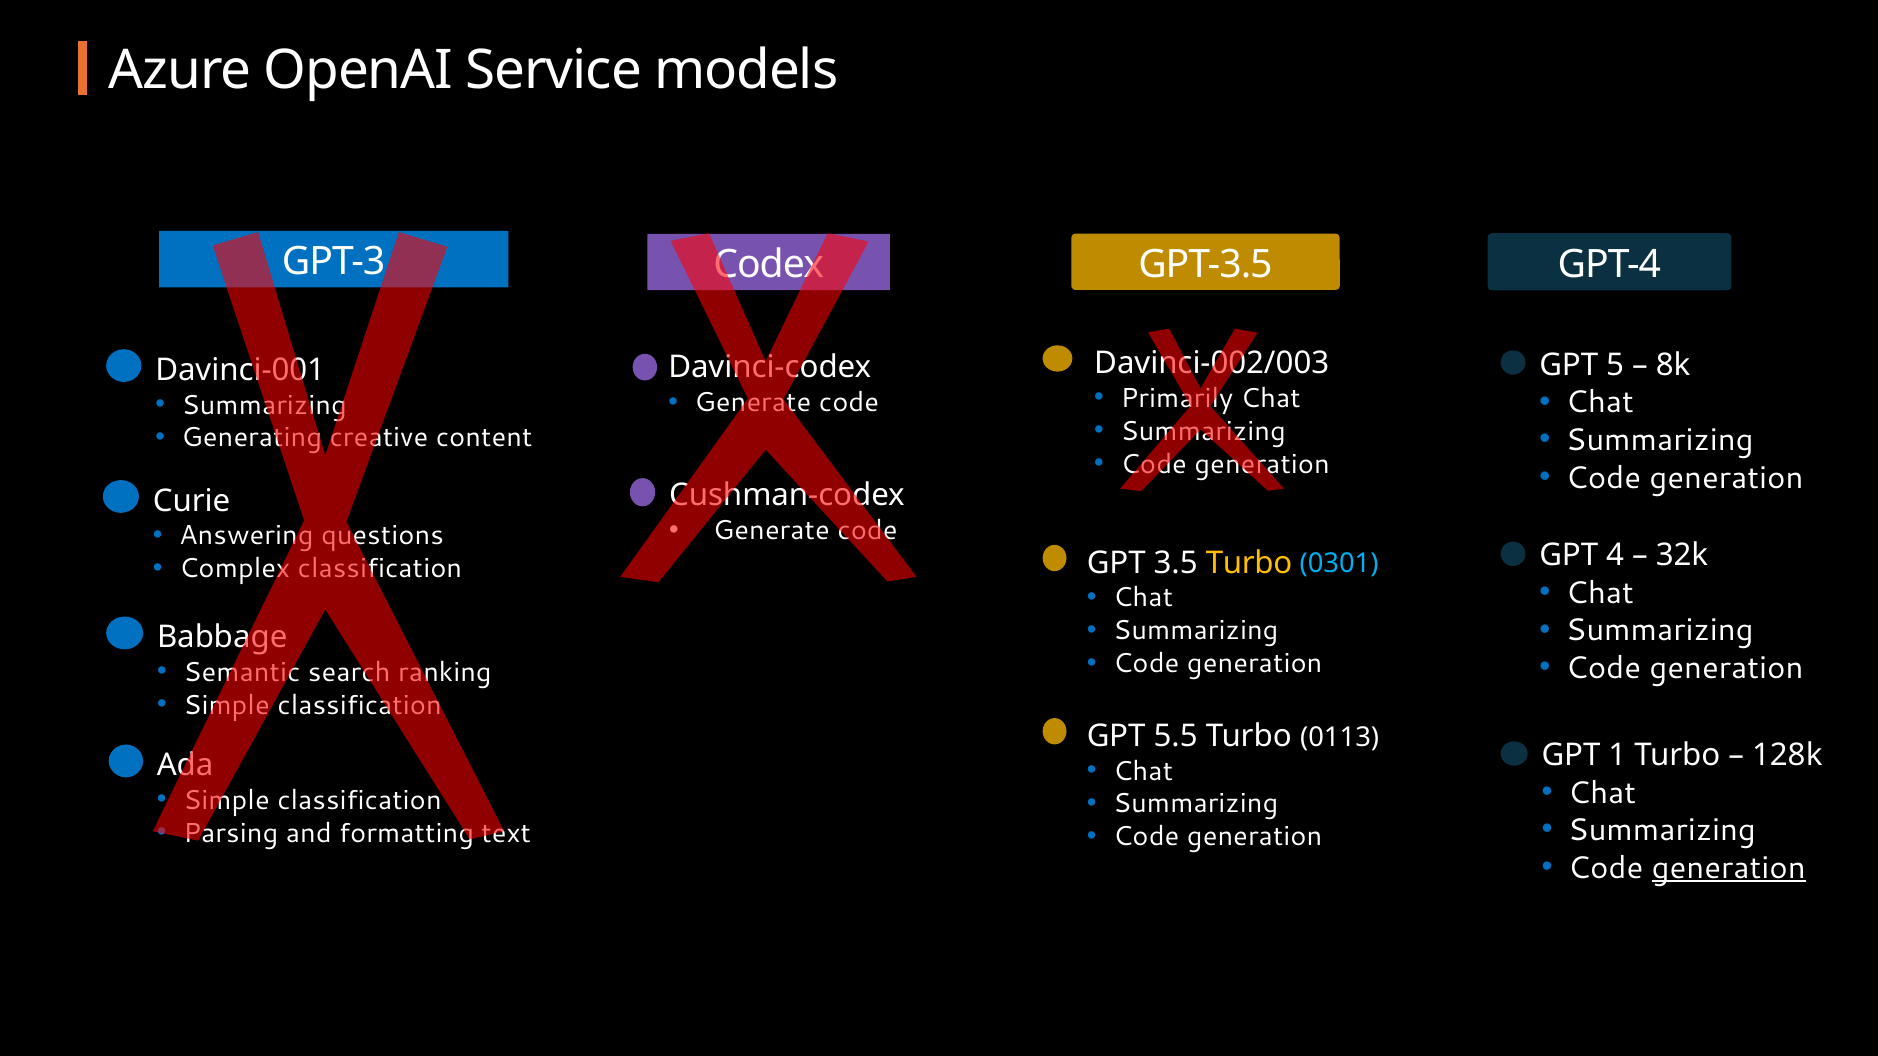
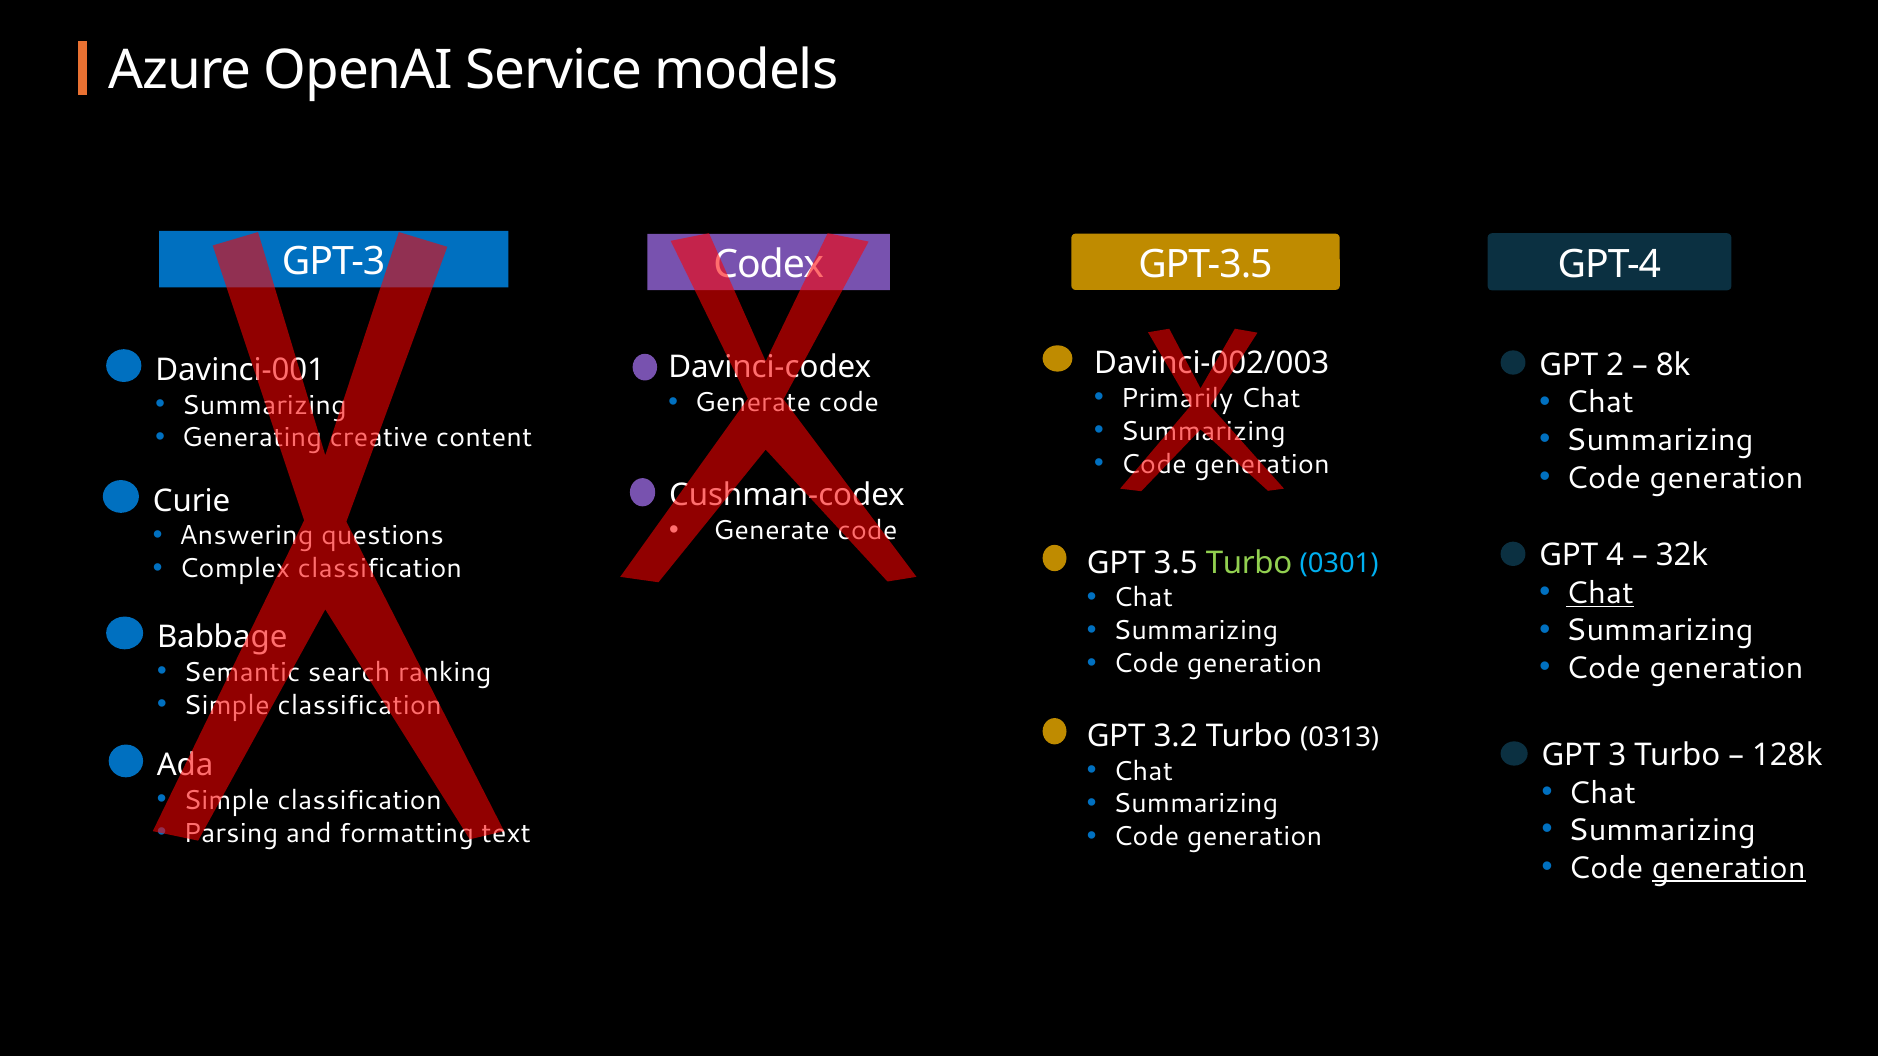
5: 5 -> 2
Turbo at (1249, 563) colour: yellow -> light green
Chat at (1600, 593) underline: none -> present
5.5: 5.5 -> 3.2
0113: 0113 -> 0313
1: 1 -> 3
